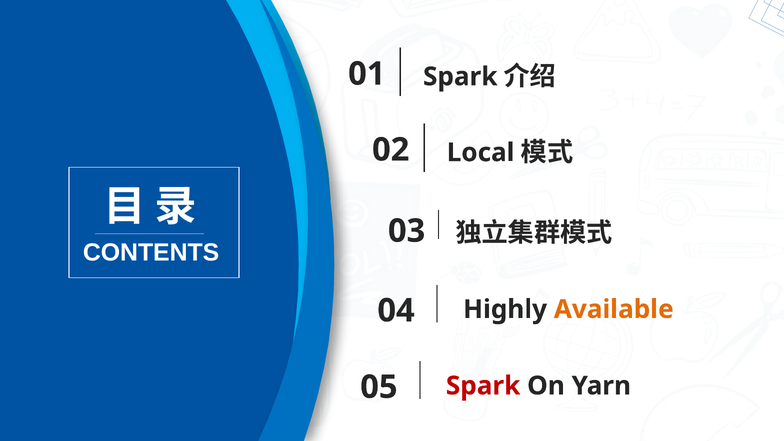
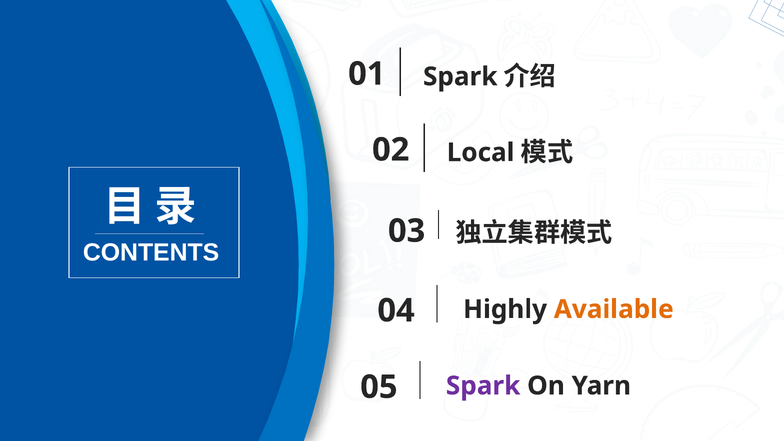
Spark at (483, 386) colour: red -> purple
